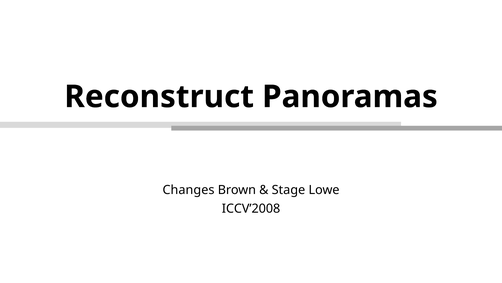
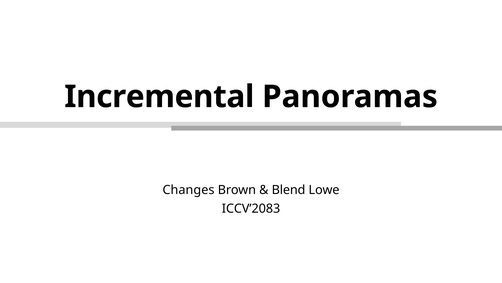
Reconstruct: Reconstruct -> Incremental
Stage: Stage -> Blend
ICCV’2008: ICCV’2008 -> ICCV’2083
